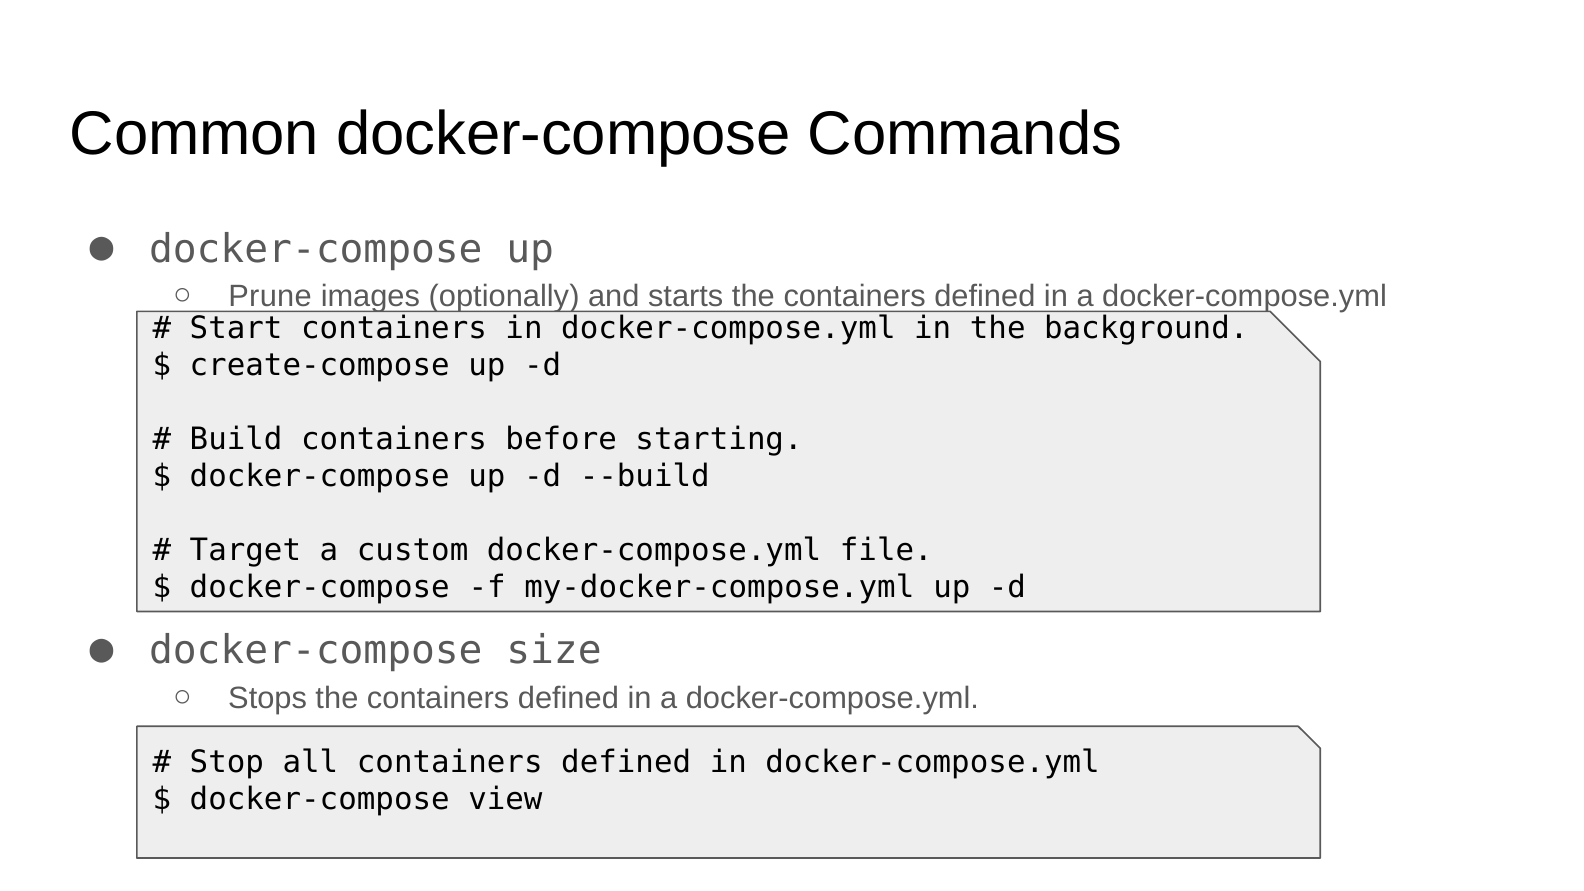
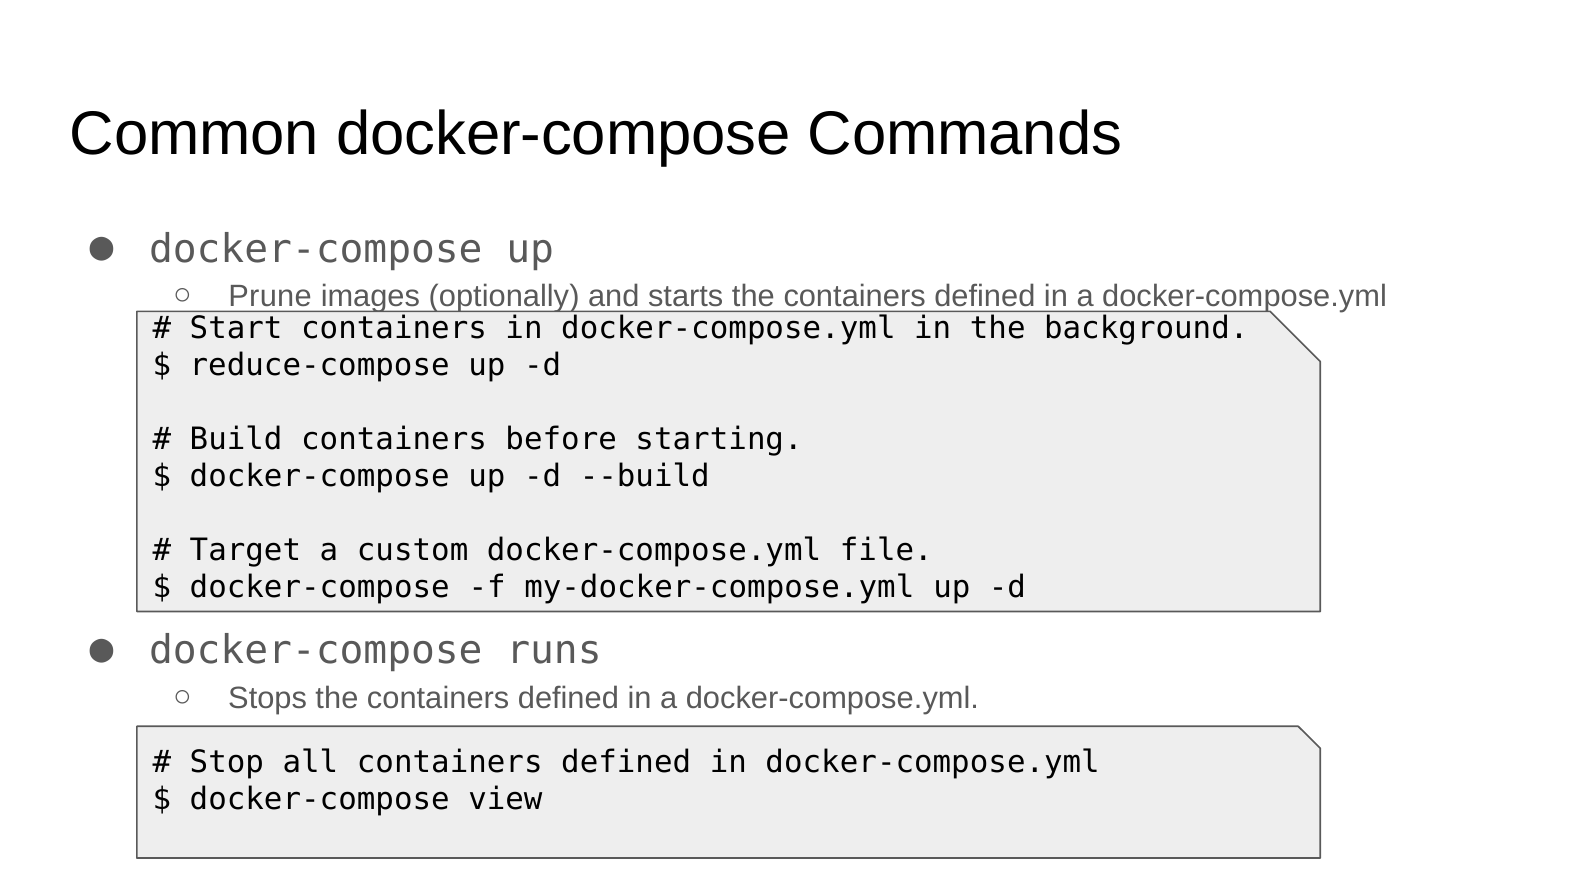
create-compose: create-compose -> reduce-compose
size: size -> runs
